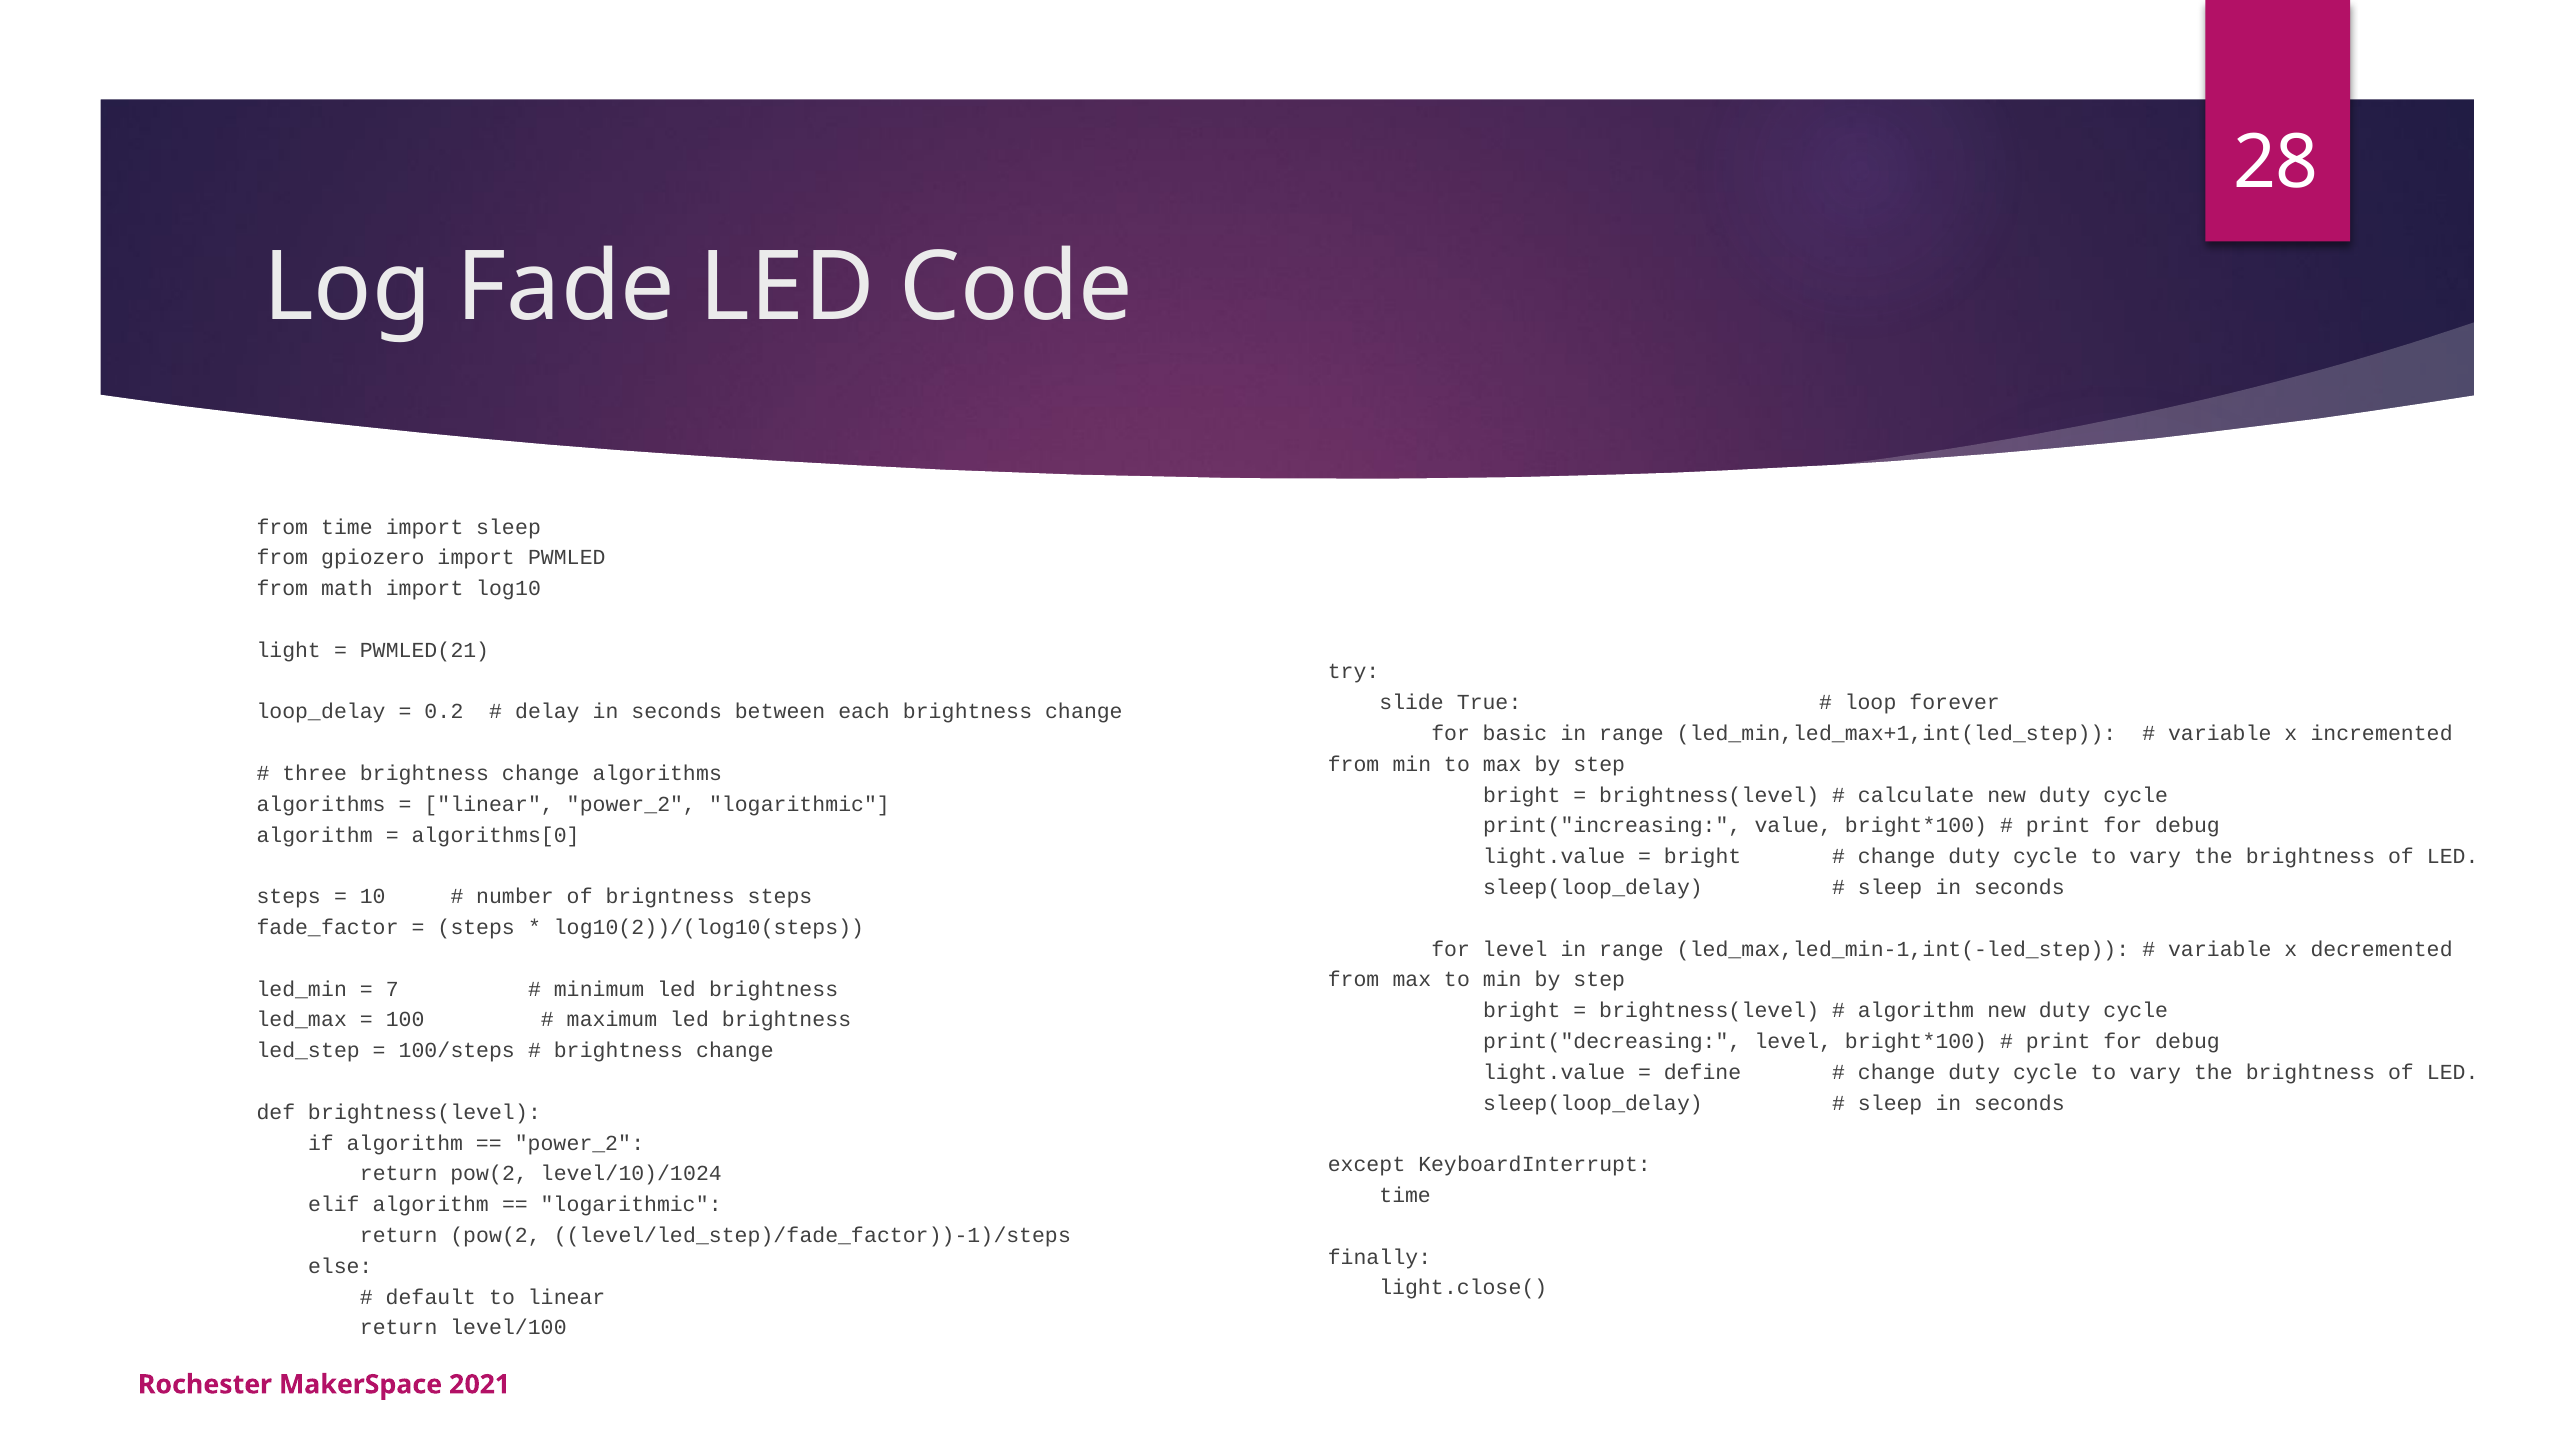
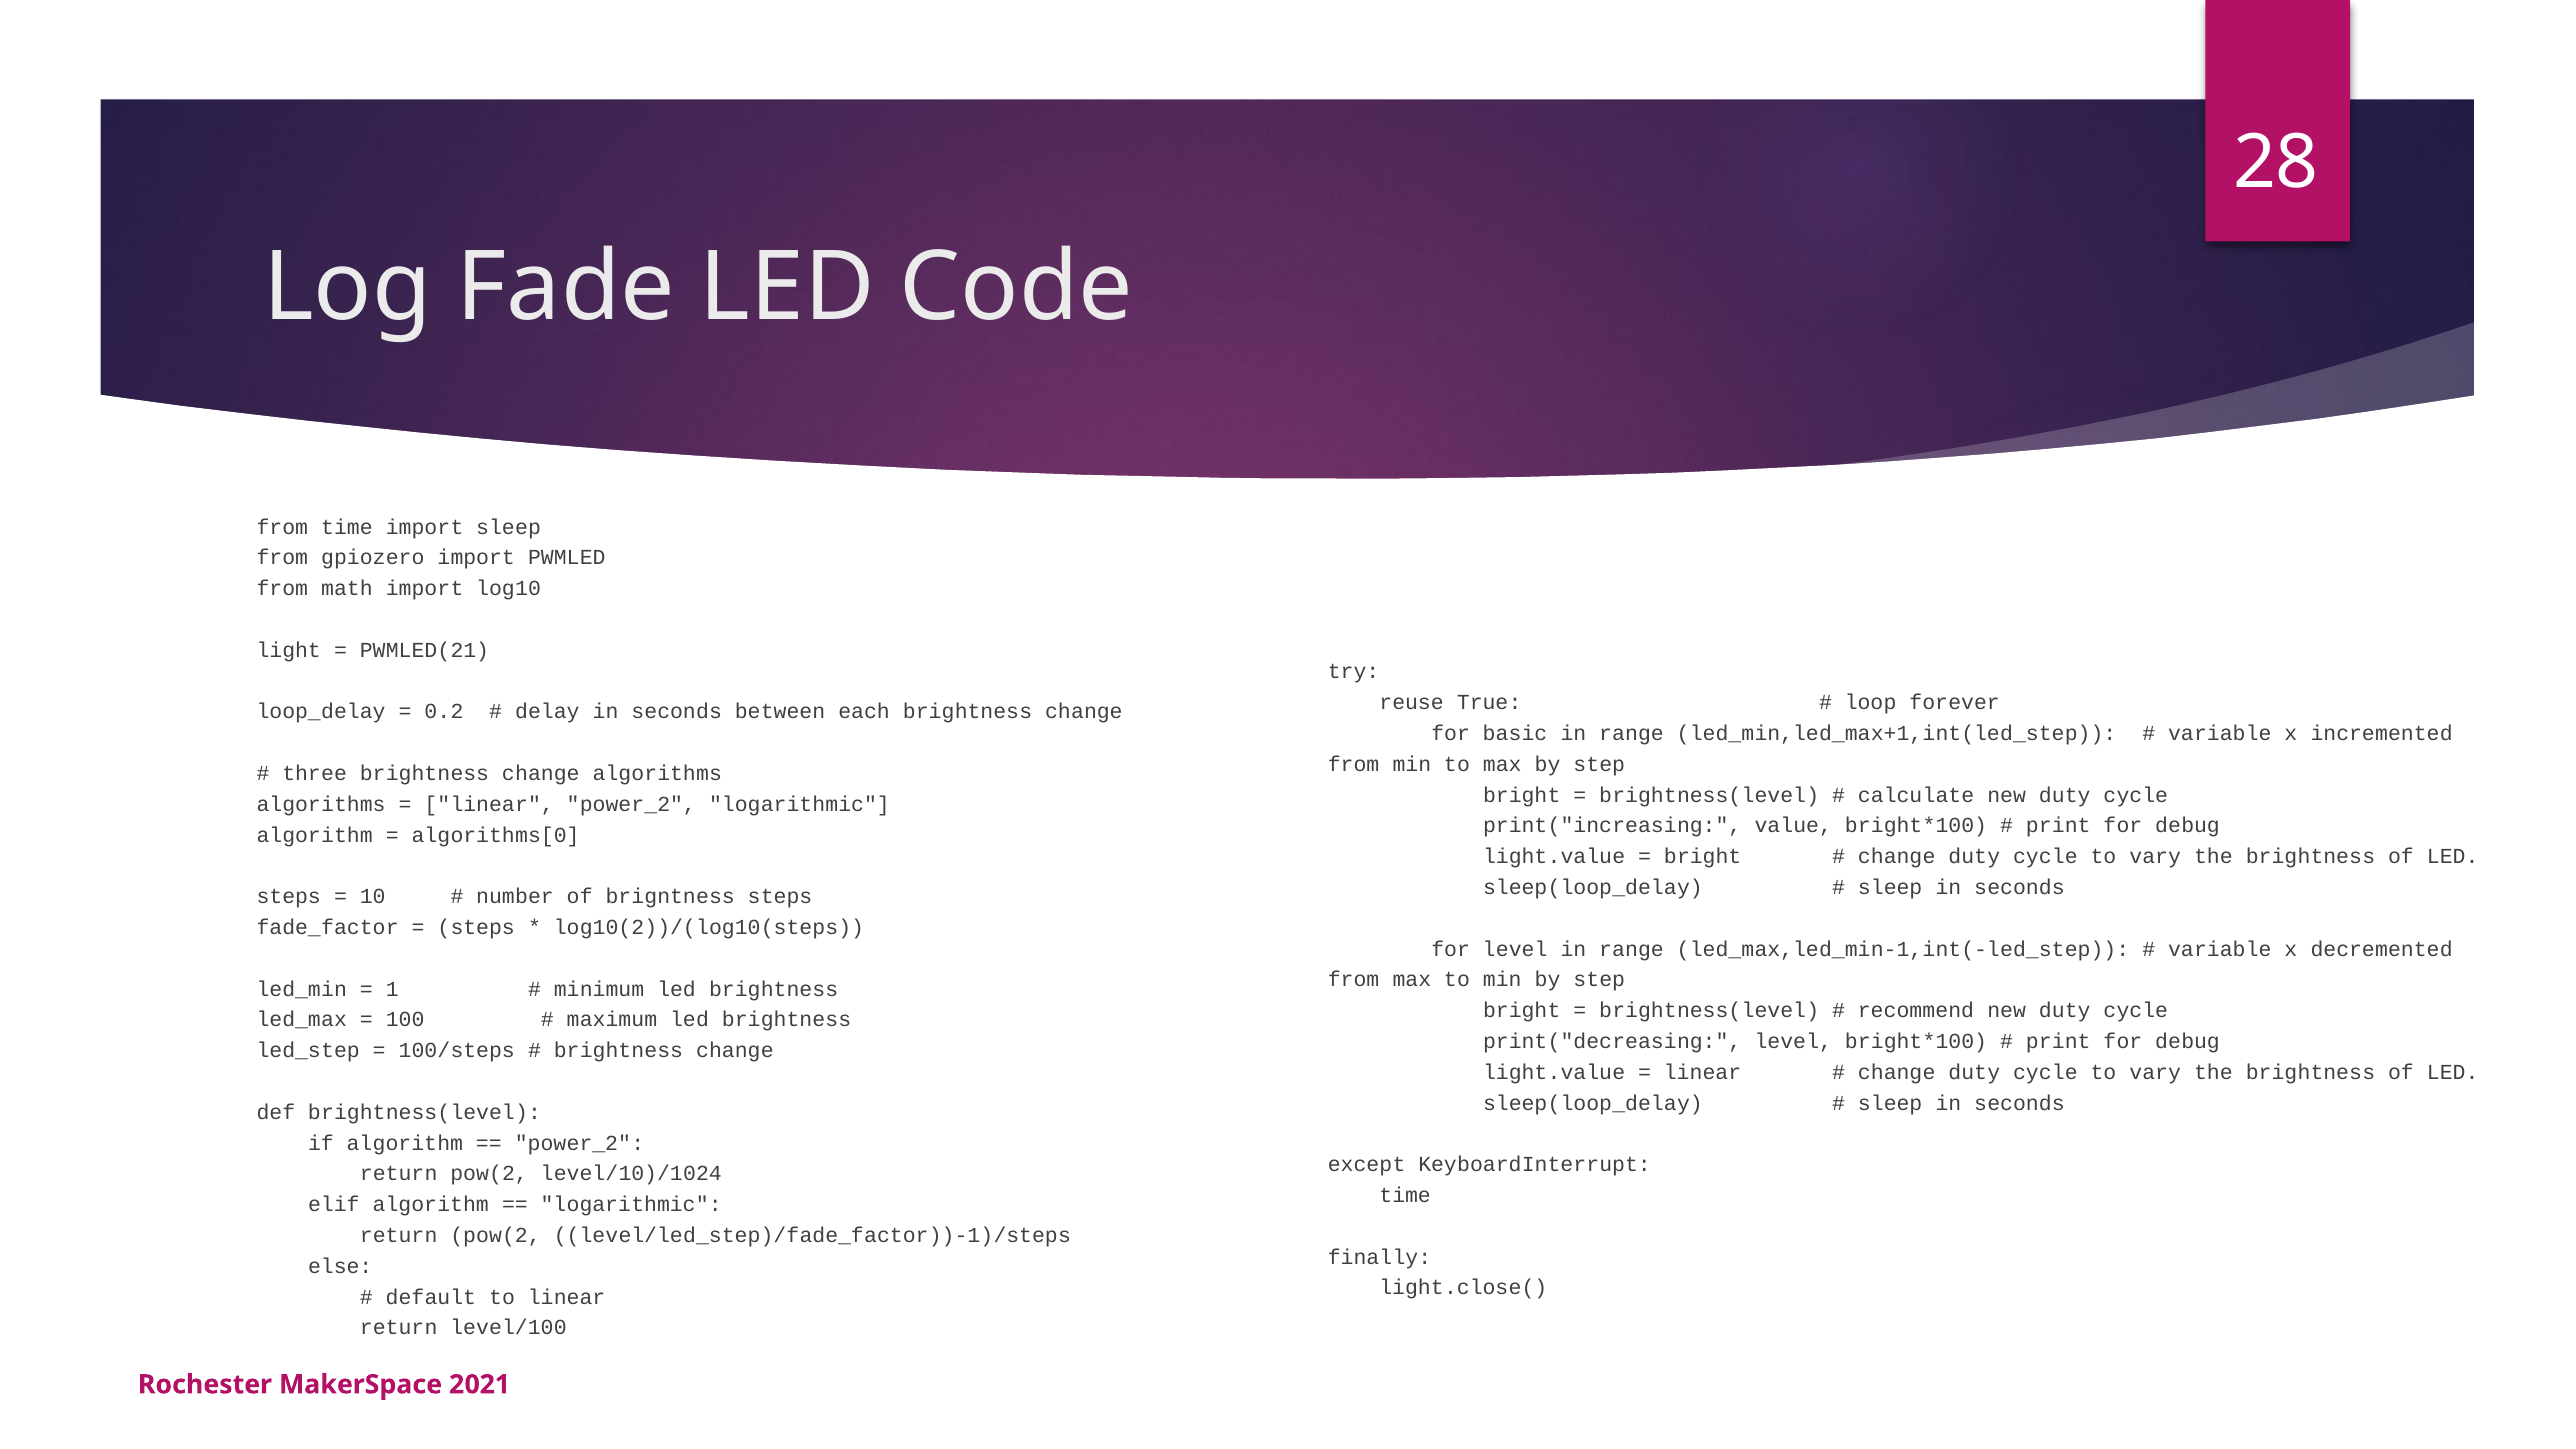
slide: slide -> reuse
7: 7 -> 1
algorithm at (1916, 1011): algorithm -> recommend
define at (1703, 1072): define -> linear
